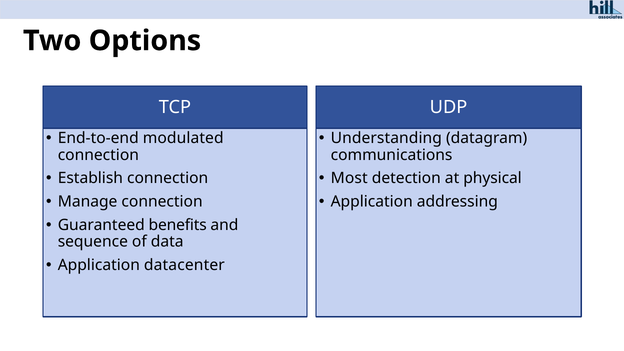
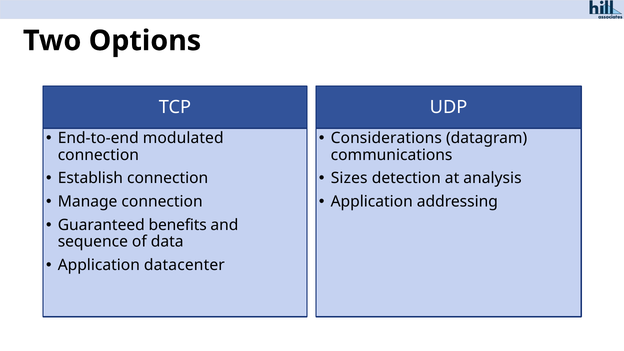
Understanding: Understanding -> Considerations
Most: Most -> Sizes
physical: physical -> analysis
